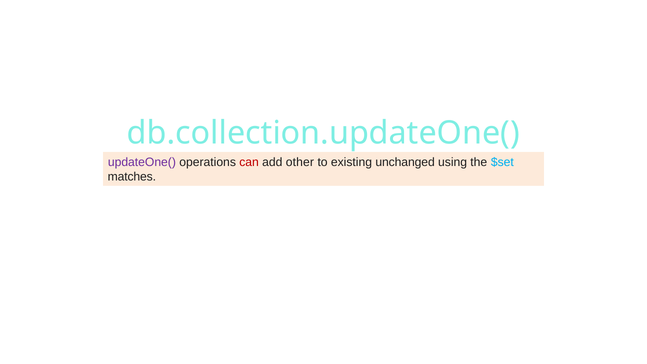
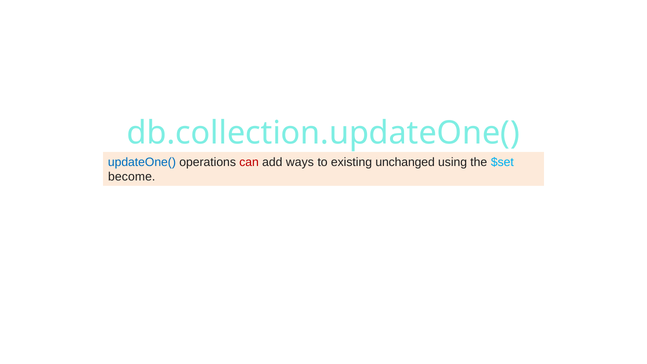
updateOne( colour: purple -> blue
other: other -> ways
matches: matches -> become
